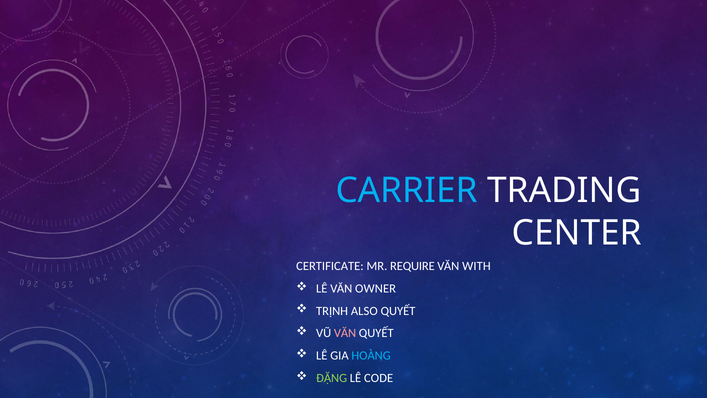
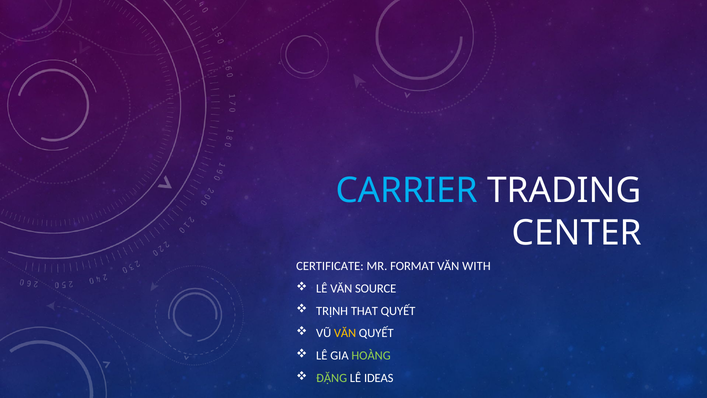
REQUIRE: REQUIRE -> FORMAT
OWNER: OWNER -> SOURCE
ALSO: ALSO -> THAT
VĂN at (345, 333) colour: pink -> yellow
HOÀNG colour: light blue -> light green
CODE: CODE -> IDEAS
